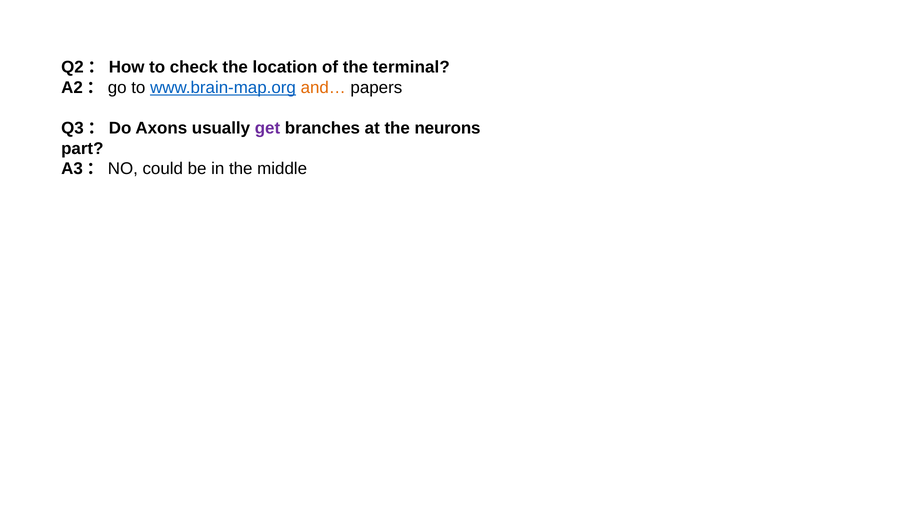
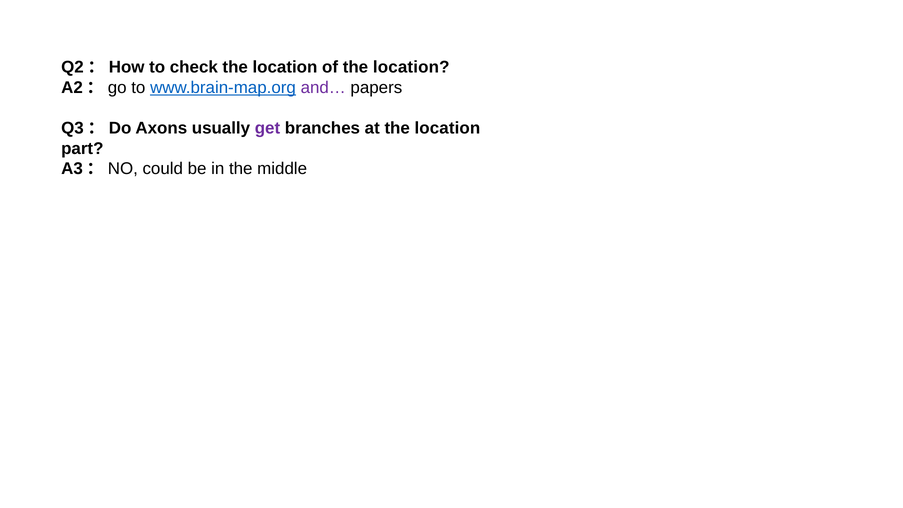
of the terminal: terminal -> location
and… colour: orange -> purple
at the neurons: neurons -> location
